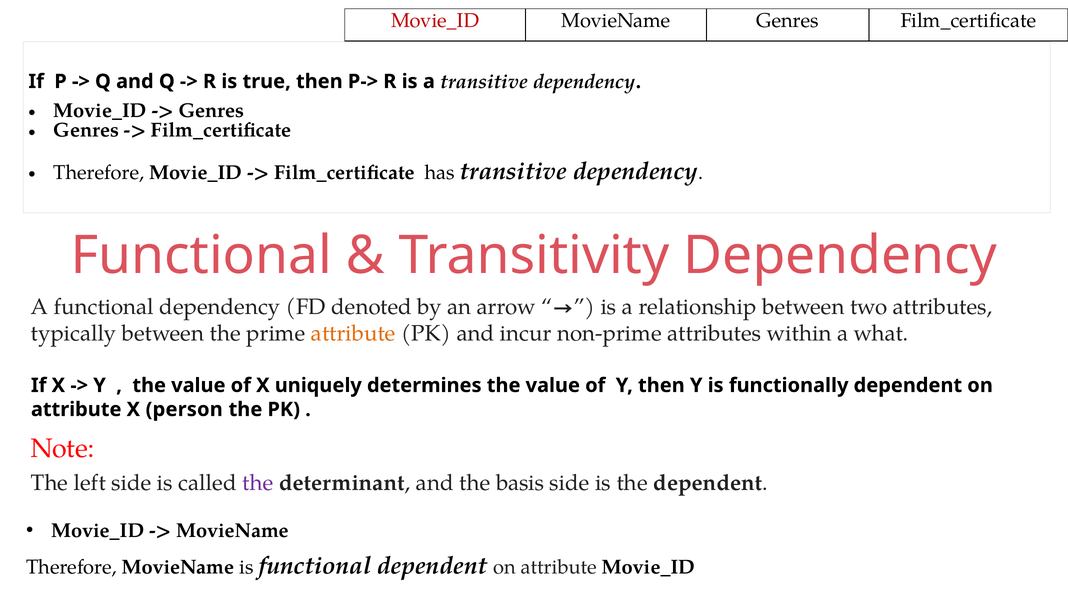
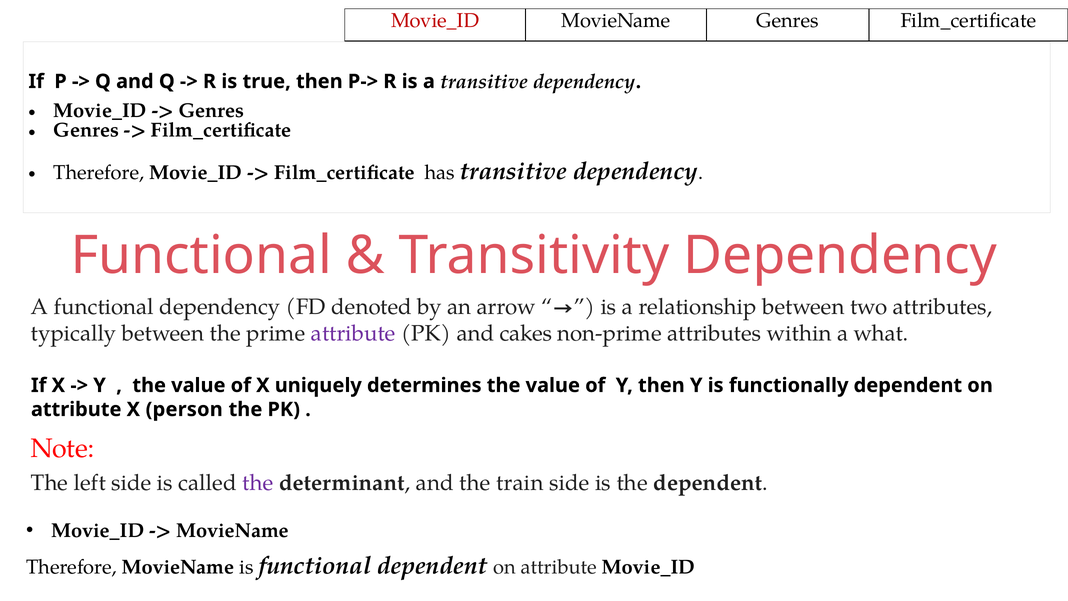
attribute at (353, 333) colour: orange -> purple
incur: incur -> cakes
basis: basis -> train
